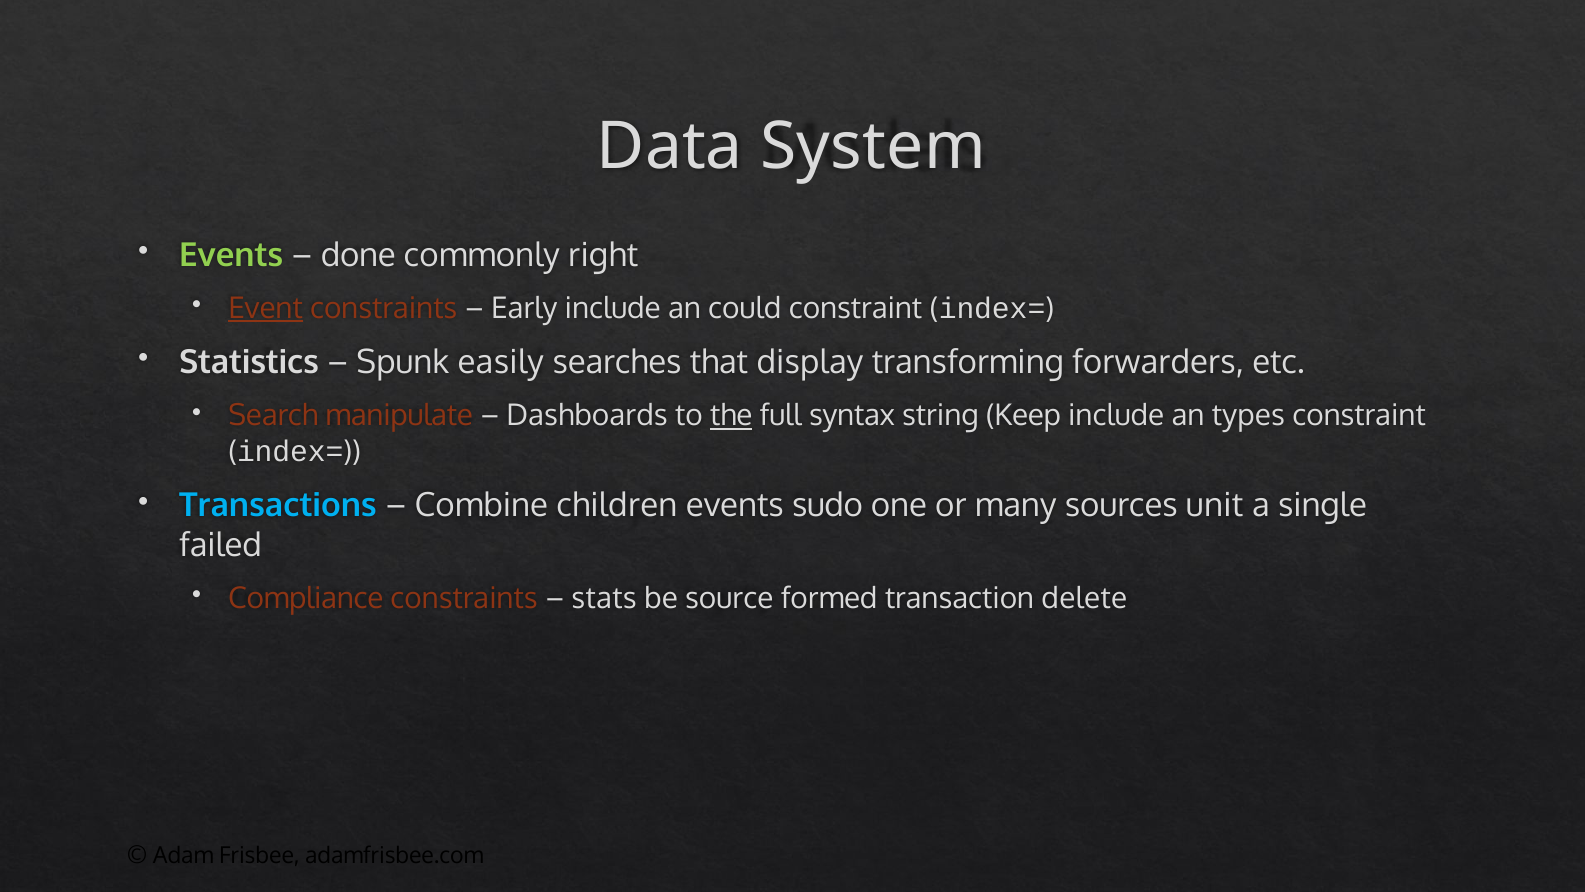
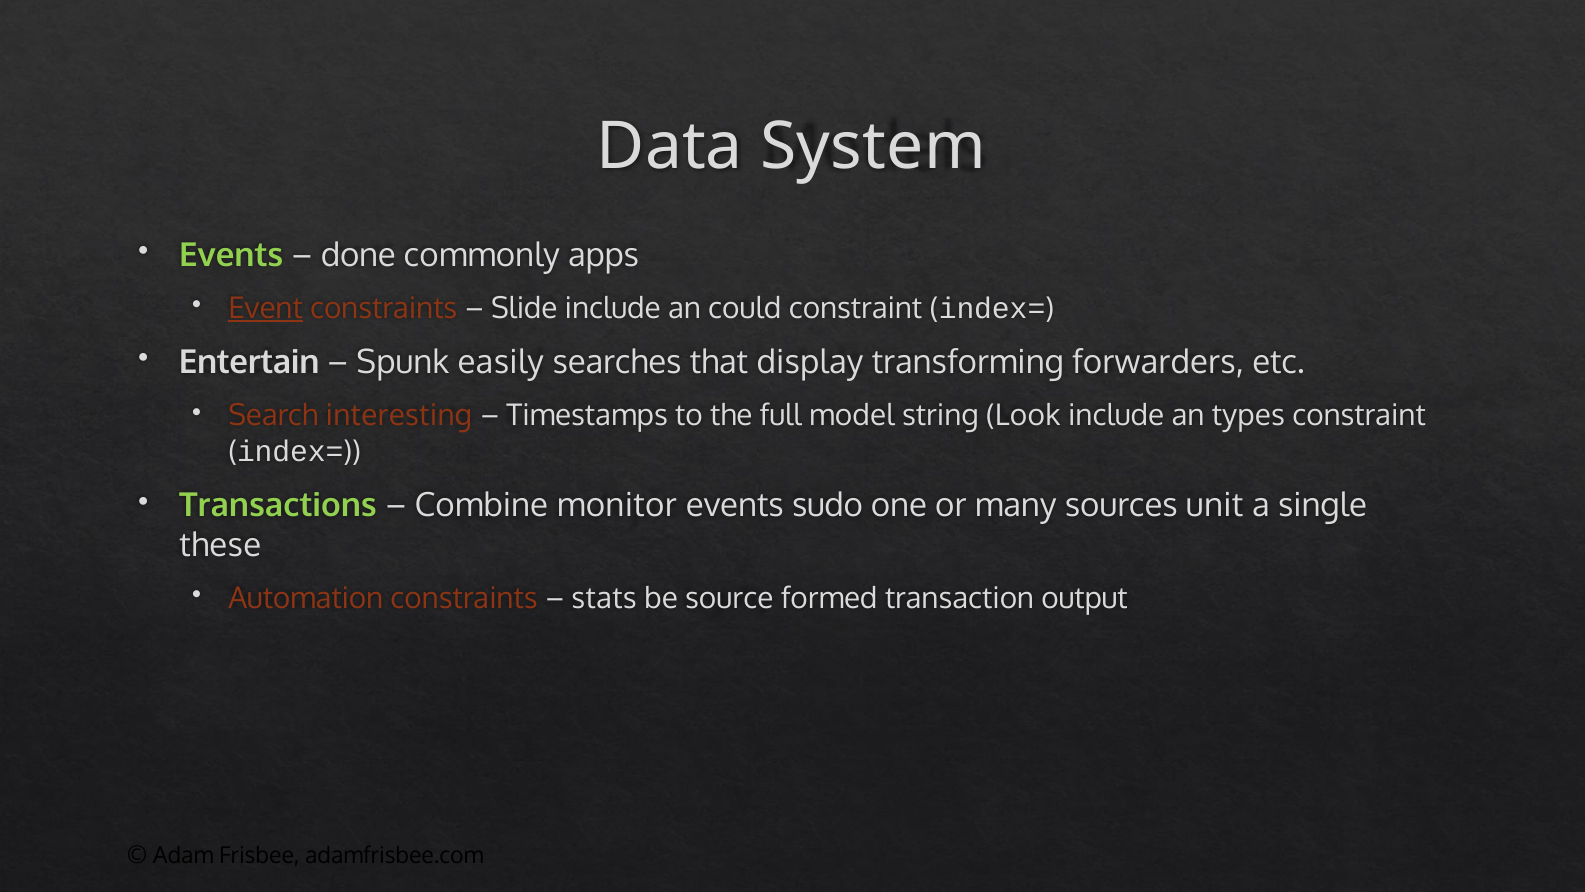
right: right -> apps
Early: Early -> Slide
Statistics: Statistics -> Entertain
manipulate: manipulate -> interesting
Dashboards: Dashboards -> Timestamps
the underline: present -> none
syntax: syntax -> model
Keep: Keep -> Look
Transactions colour: light blue -> light green
children: children -> monitor
failed: failed -> these
Compliance: Compliance -> Automation
delete: delete -> output
